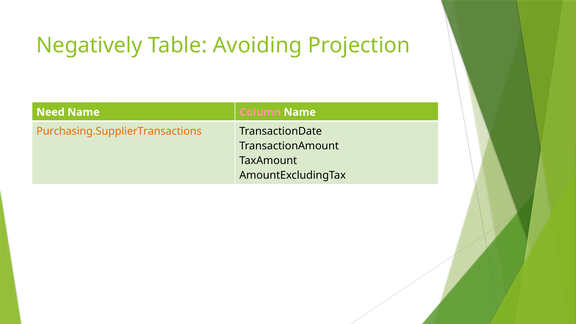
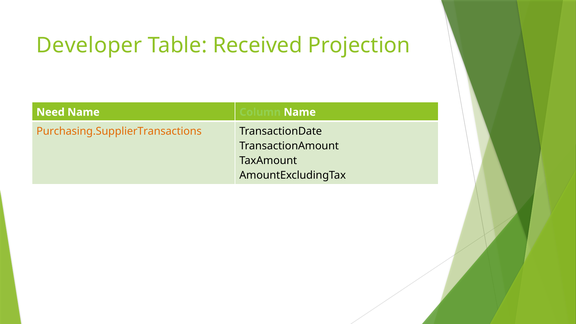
Negatively: Negatively -> Developer
Avoiding: Avoiding -> Received
Column colour: pink -> light green
